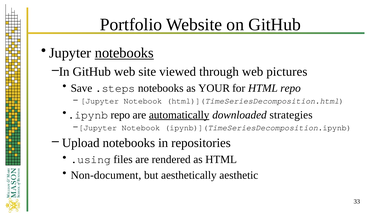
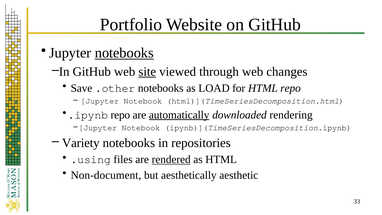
site underline: none -> present
pictures: pictures -> changes
.steps: .steps -> .other
YOUR: YOUR -> LOAD
strategies: strategies -> rendering
Upload: Upload -> Variety
rendered underline: none -> present
